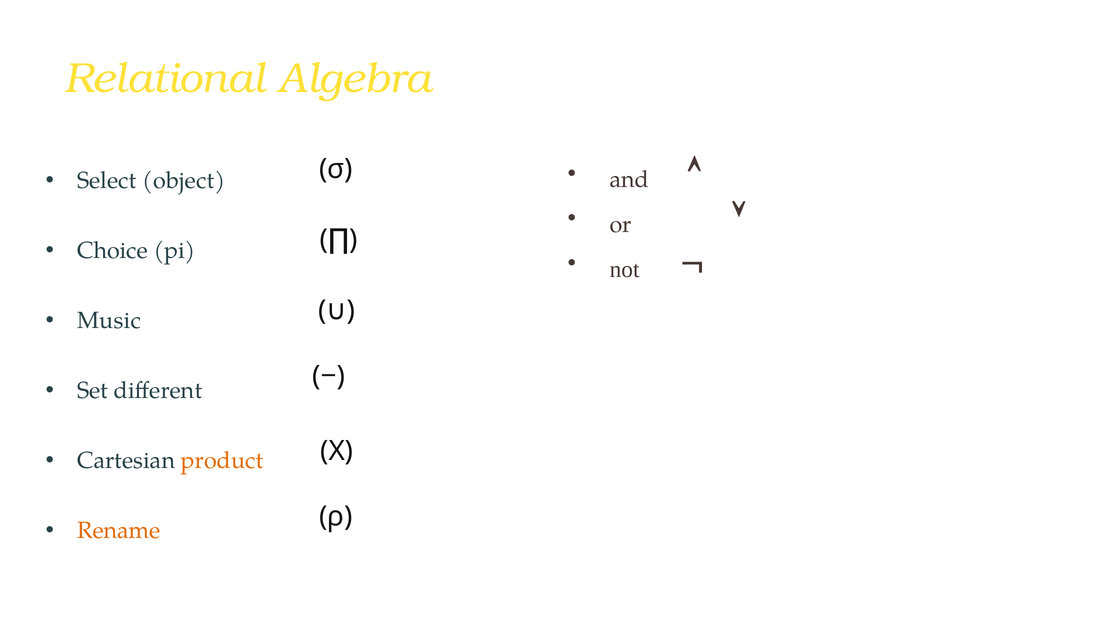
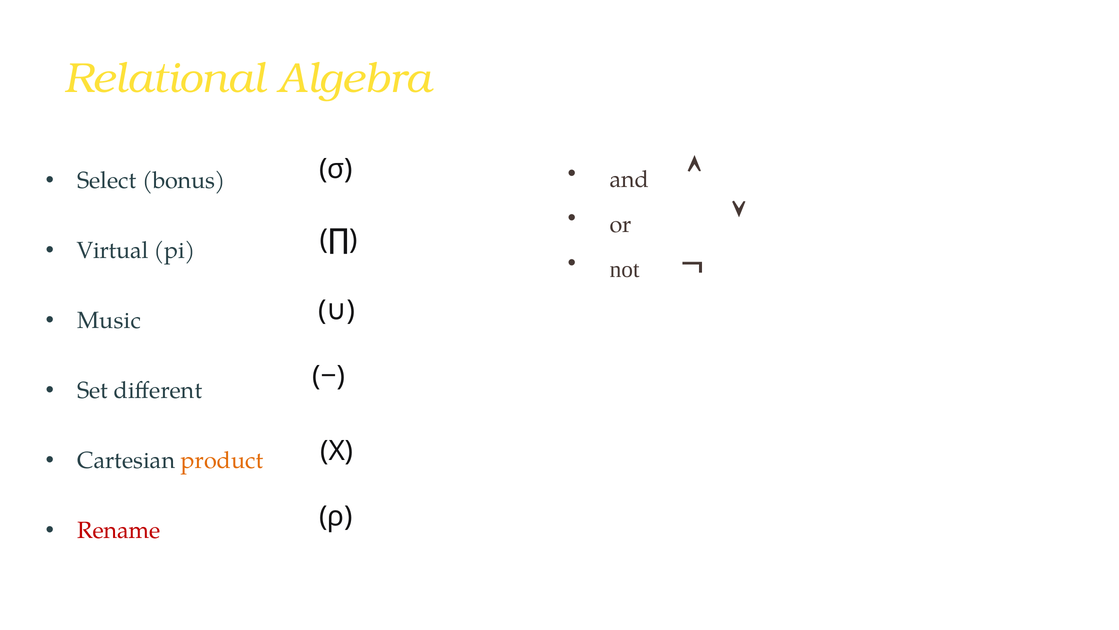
object: object -> bonus
Choice: Choice -> Virtual
Rename colour: orange -> red
